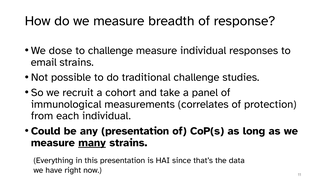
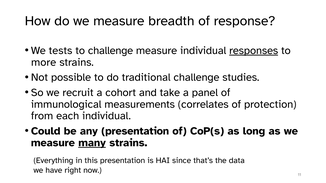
dose: dose -> tests
responses underline: none -> present
email: email -> more
